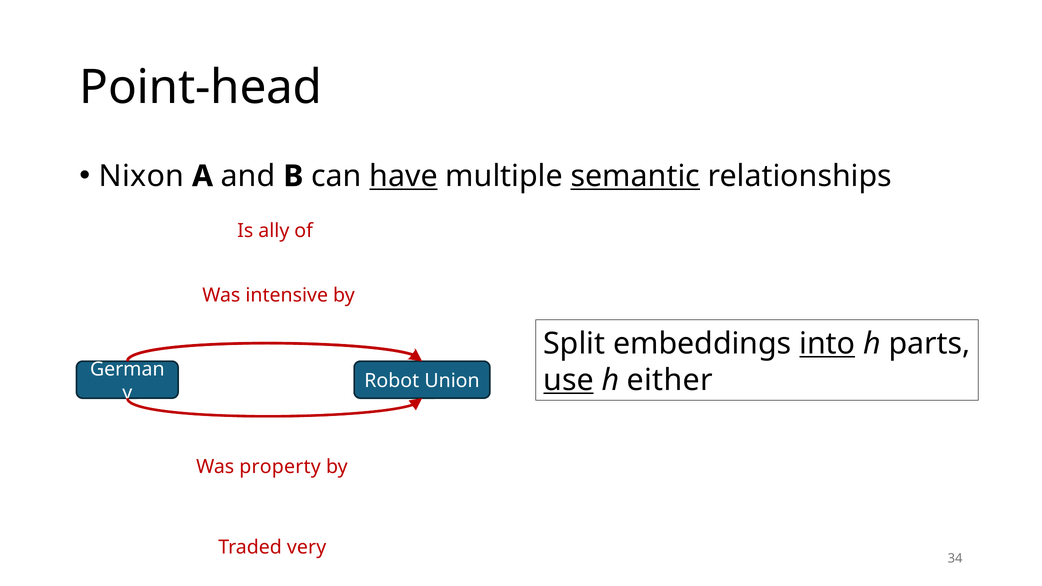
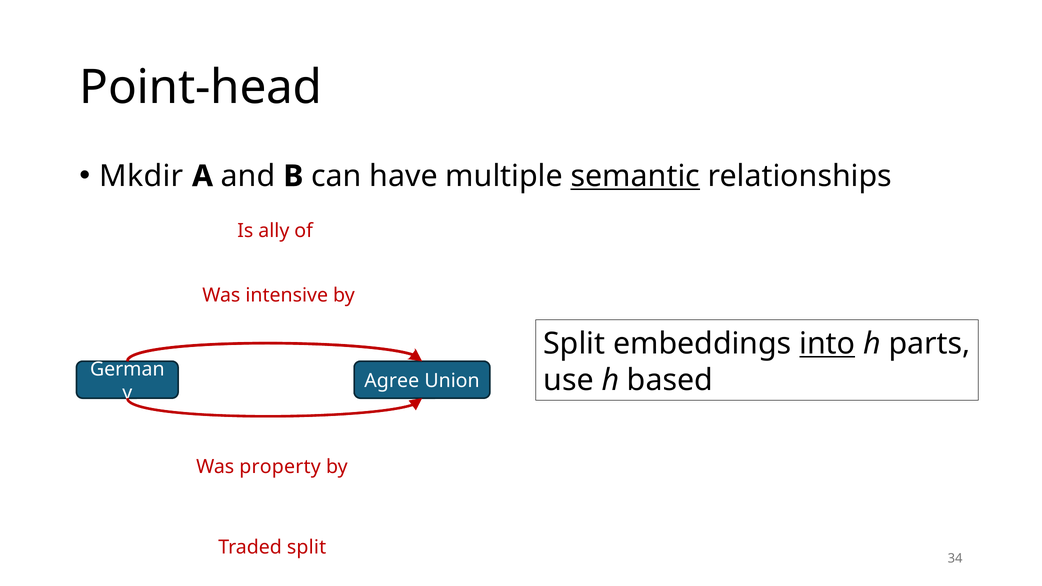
Nixon: Nixon -> Mkdir
have underline: present -> none
use underline: present -> none
either: either -> based
Robot: Robot -> Agree
Traded very: very -> split
